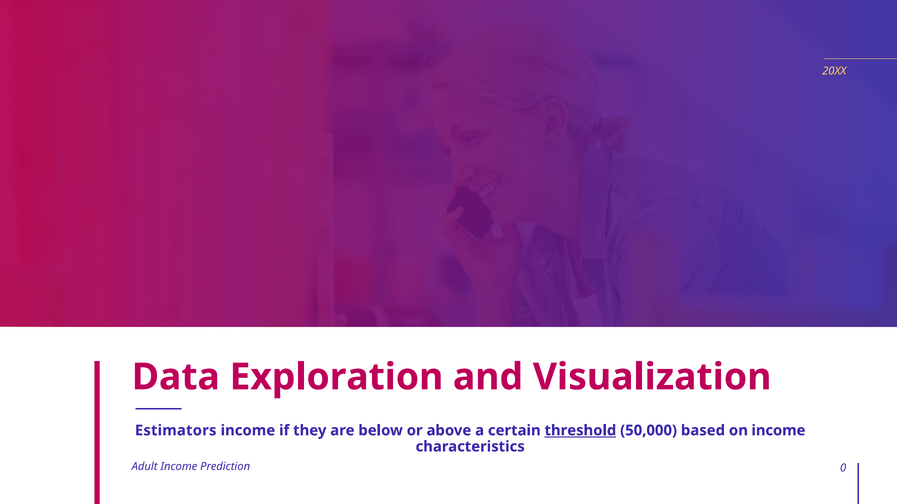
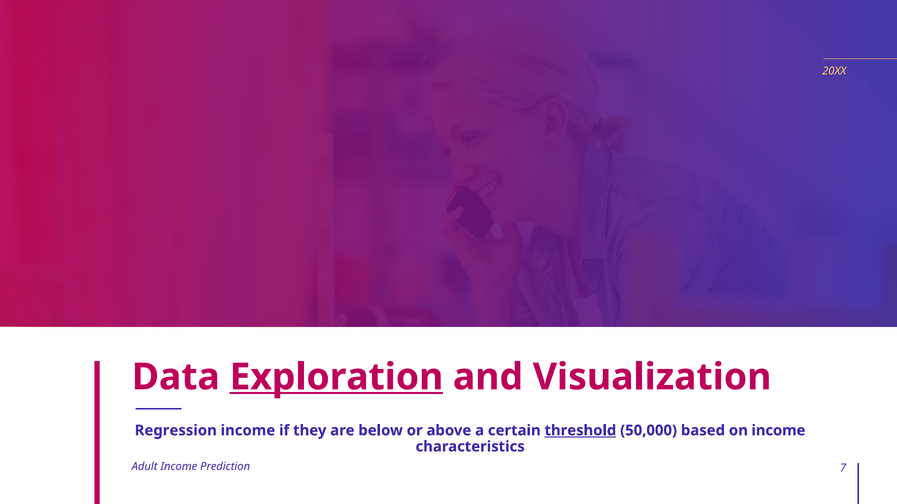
Exploration underline: none -> present
Estimators: Estimators -> Regression
0: 0 -> 7
